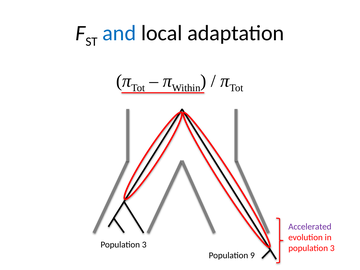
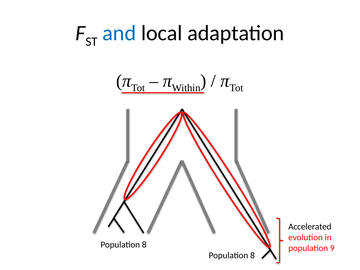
Accelerated colour: purple -> black
3 at (144, 245): 3 -> 8
3 at (332, 248): 3 -> 9
9 at (252, 255): 9 -> 8
